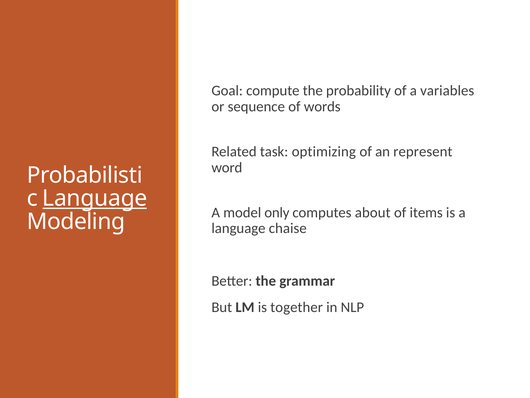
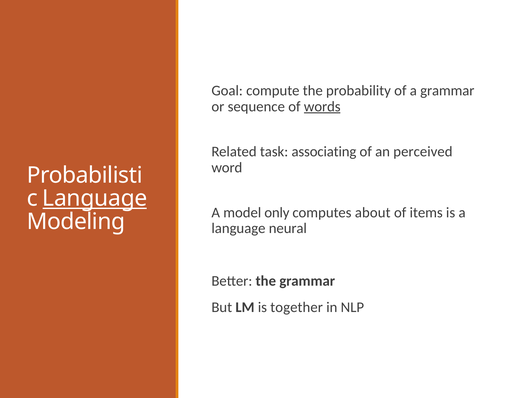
a variables: variables -> grammar
words underline: none -> present
optimizing: optimizing -> associating
represent: represent -> perceived
chaise: chaise -> neural
